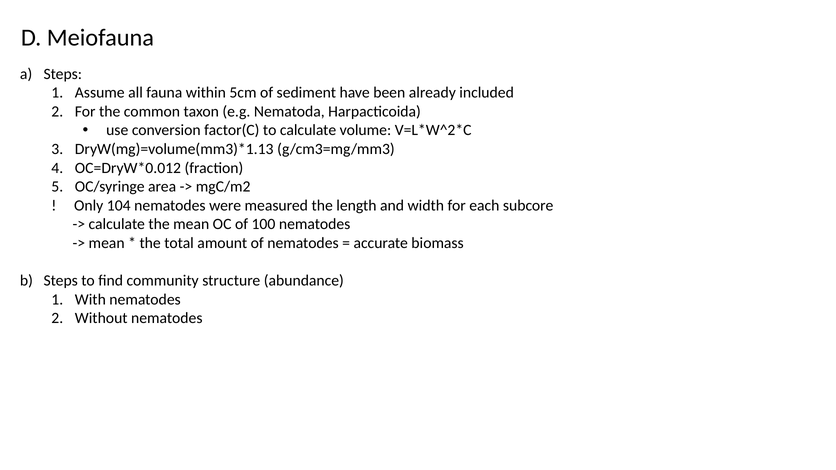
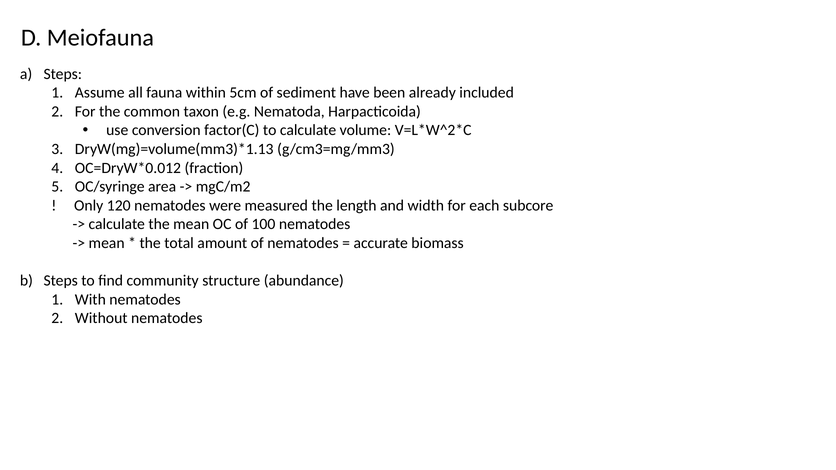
104: 104 -> 120
